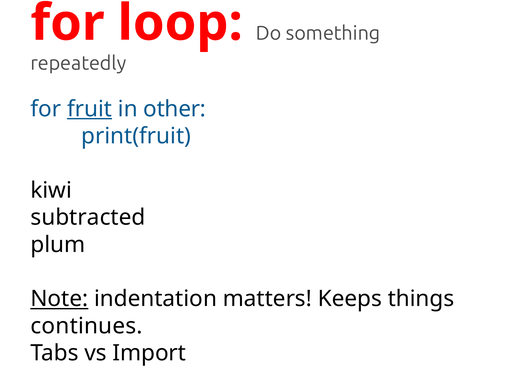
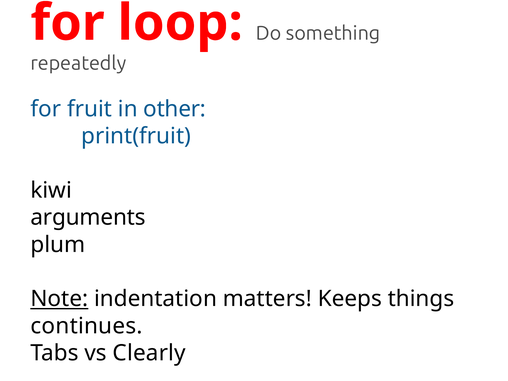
fruit underline: present -> none
subtracted: subtracted -> arguments
Import: Import -> Clearly
